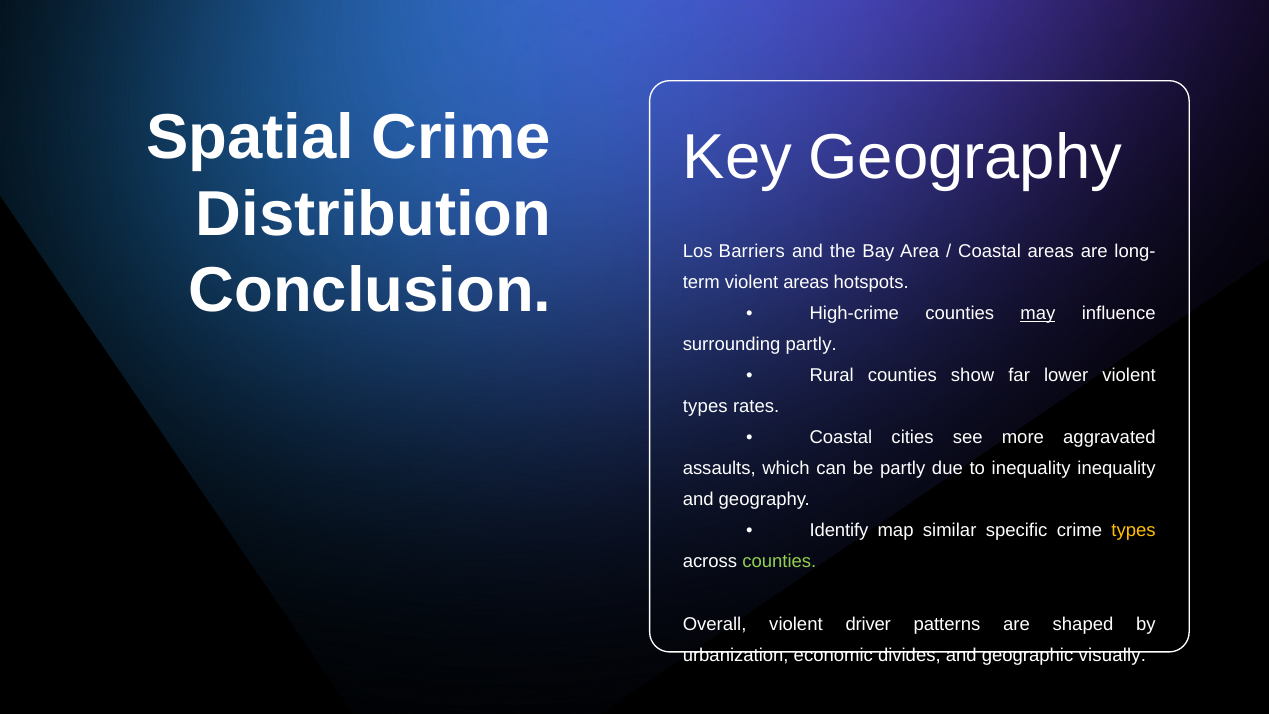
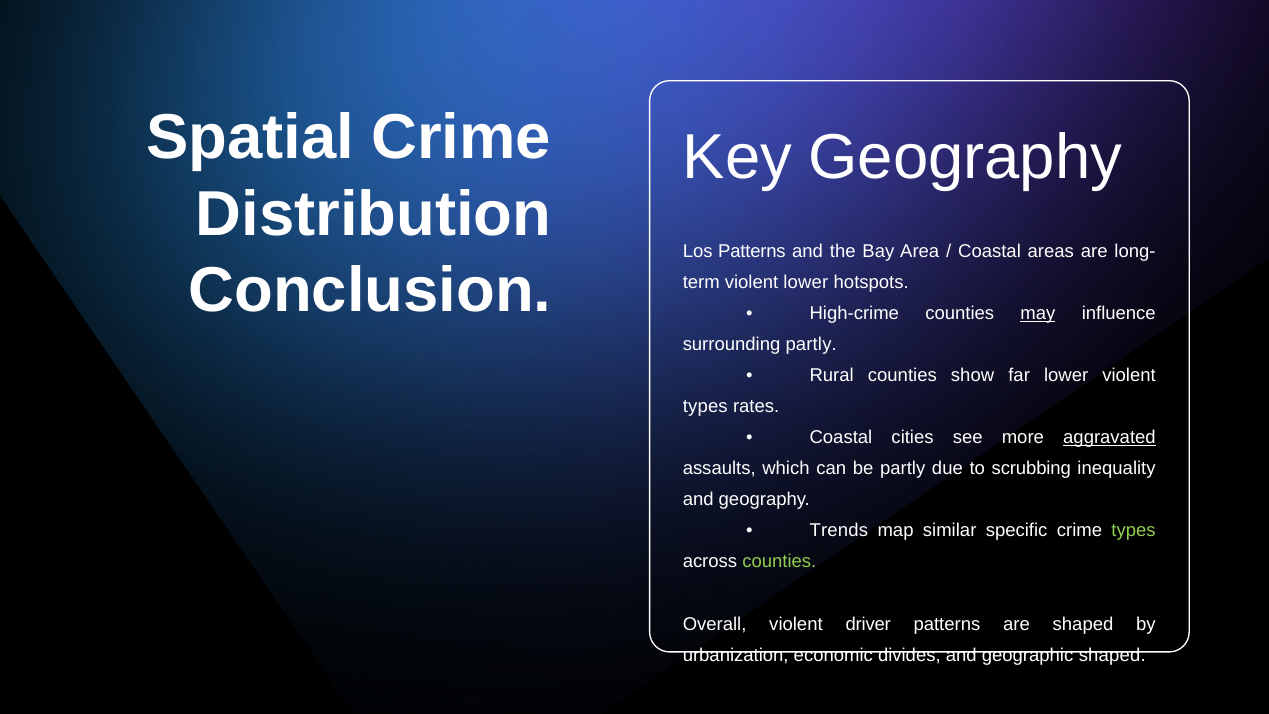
Los Barriers: Barriers -> Patterns
violent areas: areas -> lower
aggravated underline: none -> present
to inequality: inequality -> scrubbing
Identify: Identify -> Trends
types at (1134, 531) colour: yellow -> light green
geographic visually: visually -> shaped
